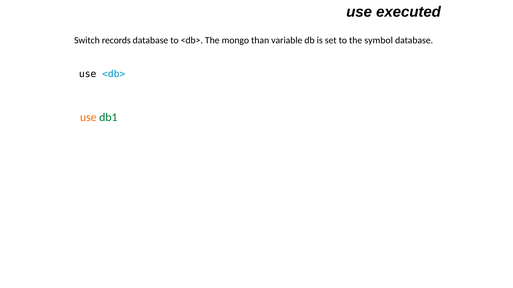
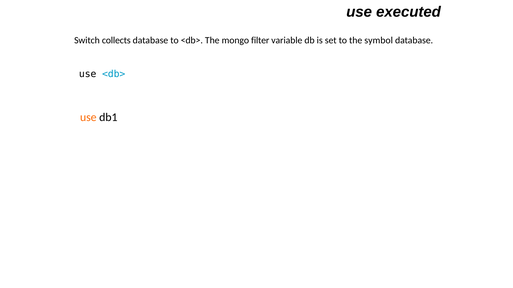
records: records -> collects
than: than -> filter
db1 colour: green -> black
